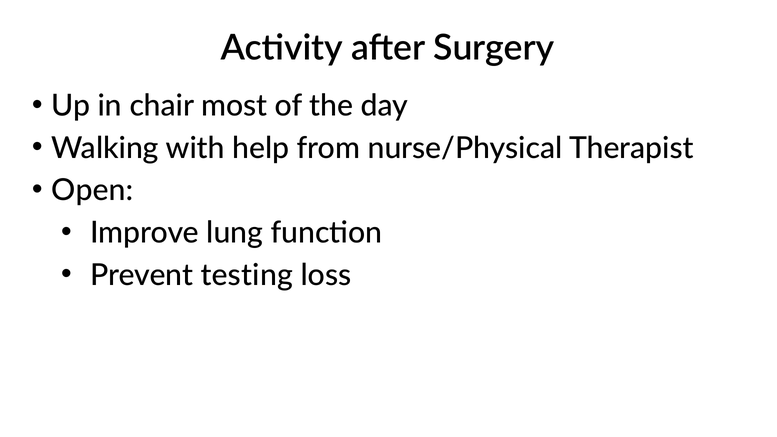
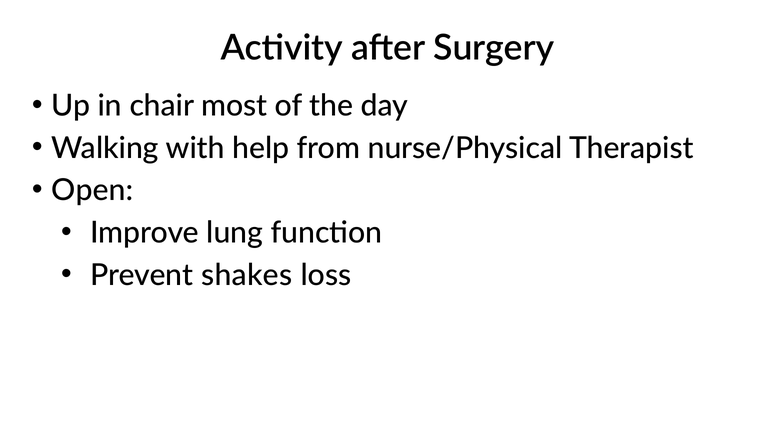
testing: testing -> shakes
